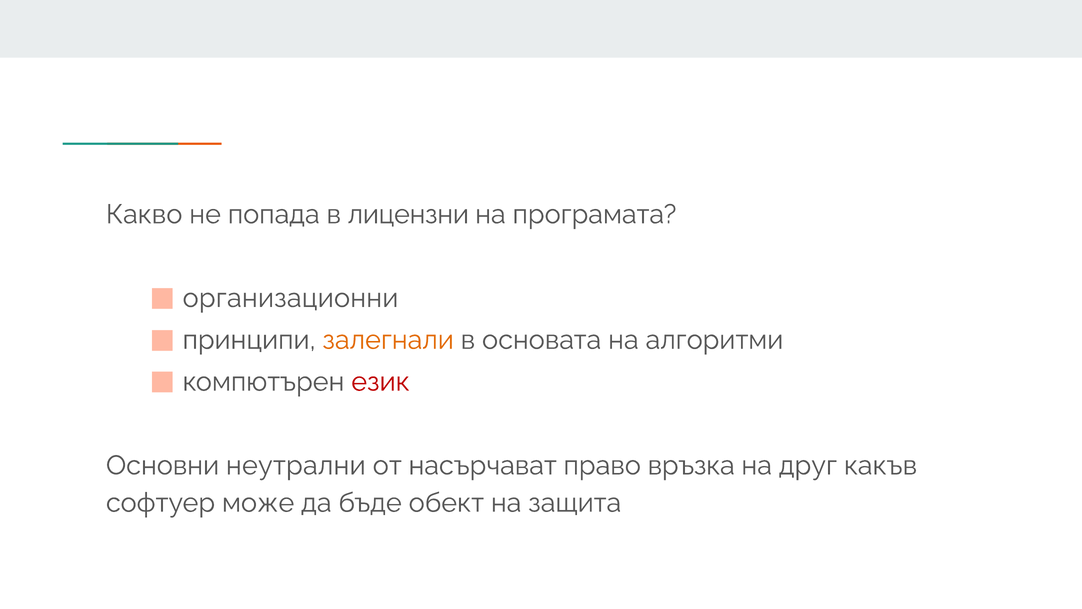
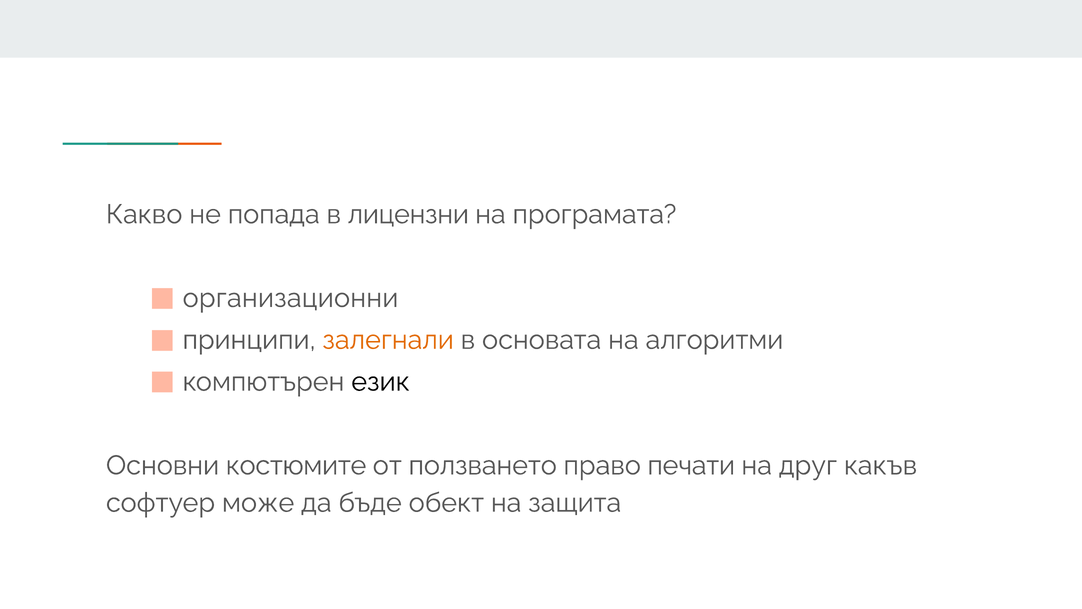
език colour: red -> black
неутрални: неутрални -> костюмите
насърчават: насърчават -> ползването
връзка: връзка -> печати
